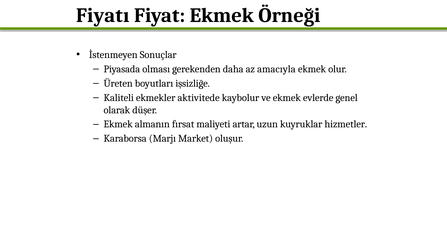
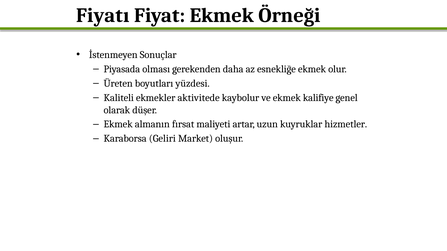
amacıyla: amacıyla -> esnekliğe
işsizliğe: işsizliğe -> yüzdesi
evlerde: evlerde -> kalifiye
Marjı: Marjı -> Geliri
